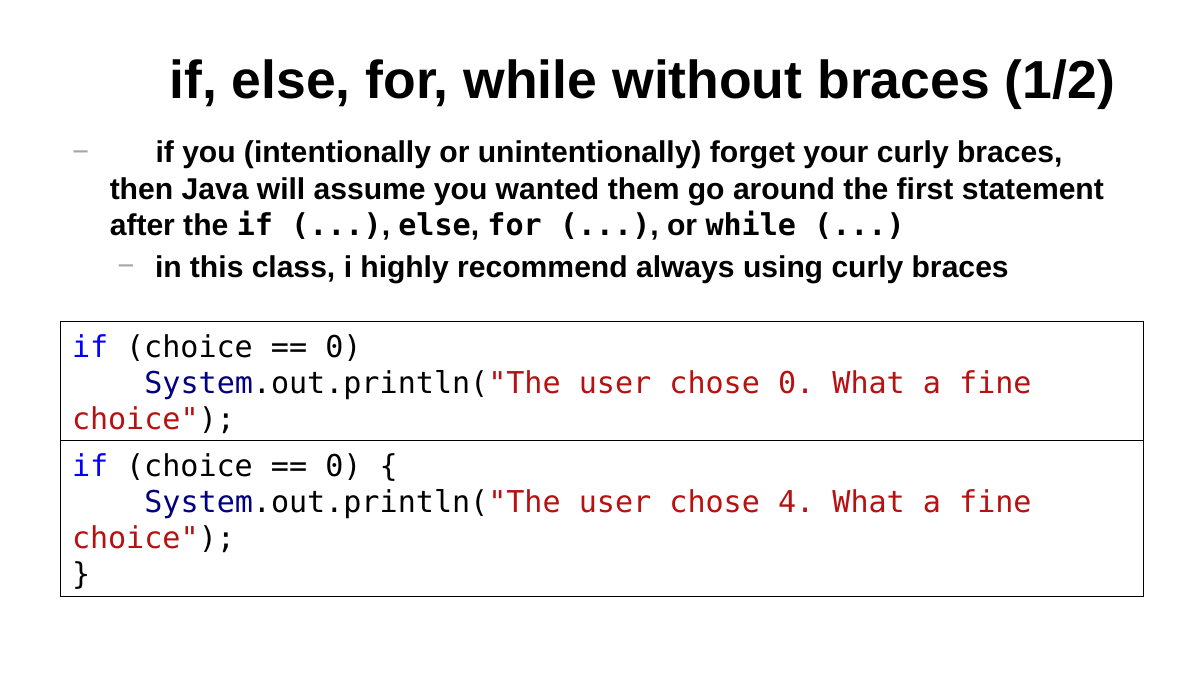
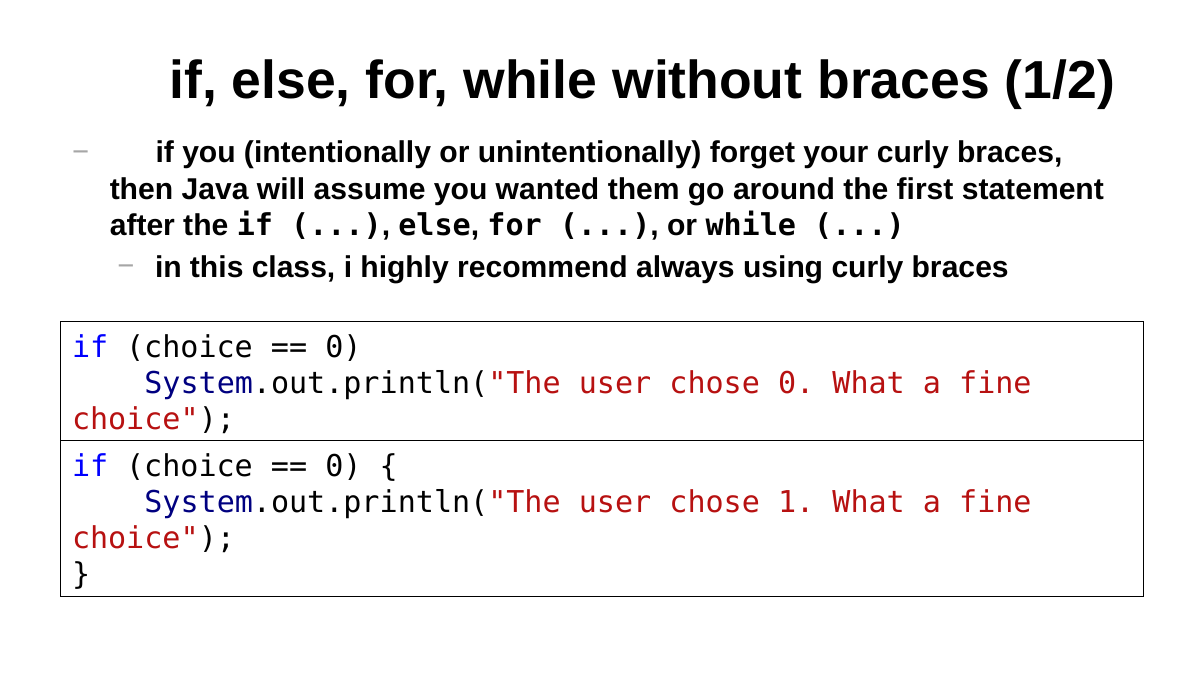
4: 4 -> 1
